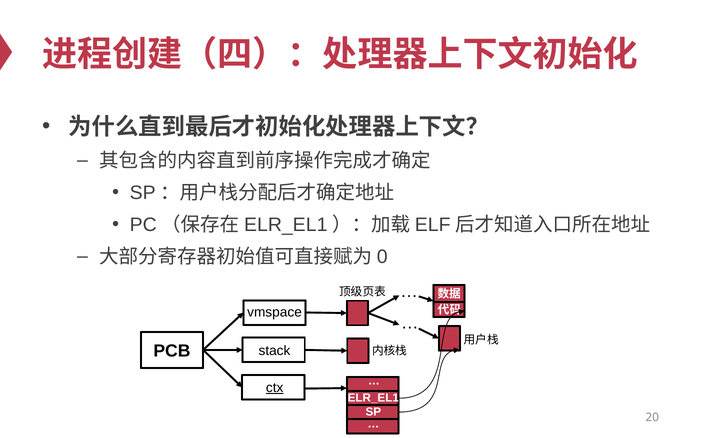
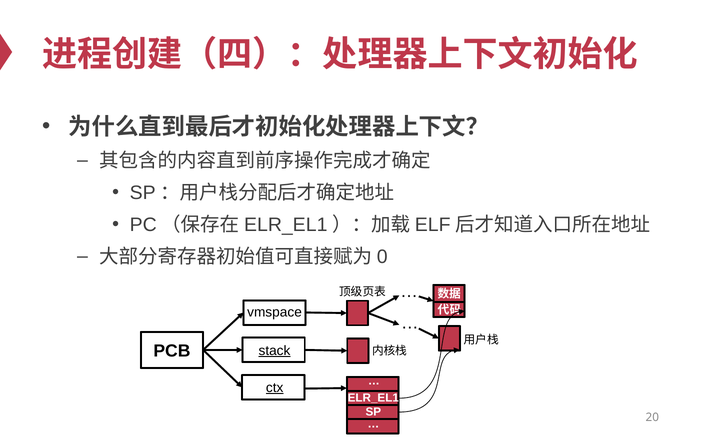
stack underline: none -> present
